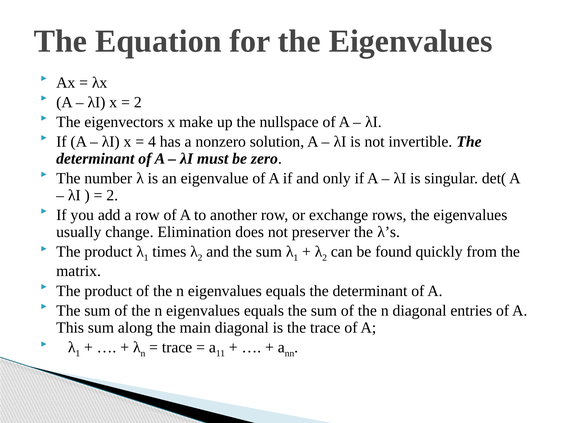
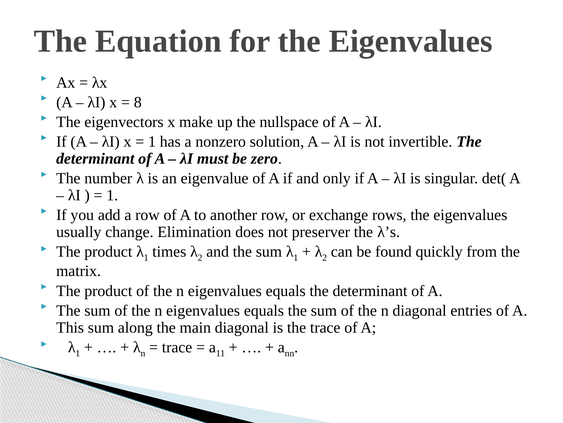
2 at (138, 102): 2 -> 8
4 at (152, 142): 4 -> 1
2 at (112, 195): 2 -> 1
